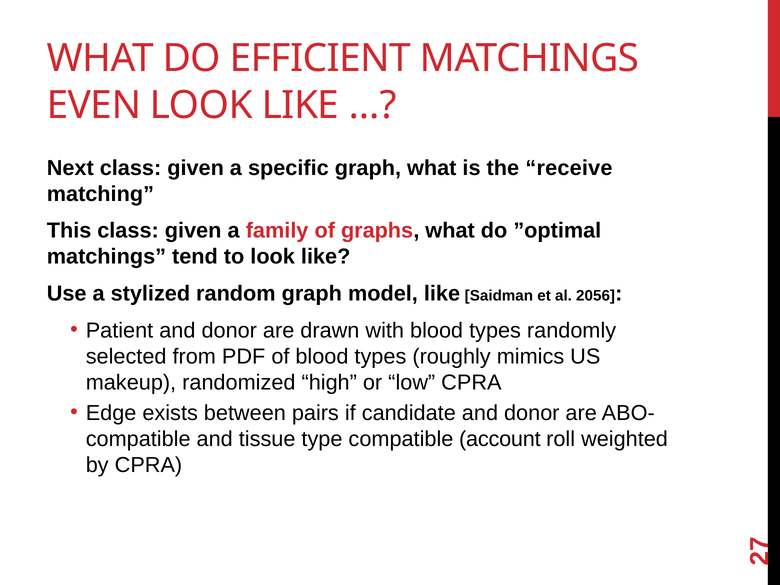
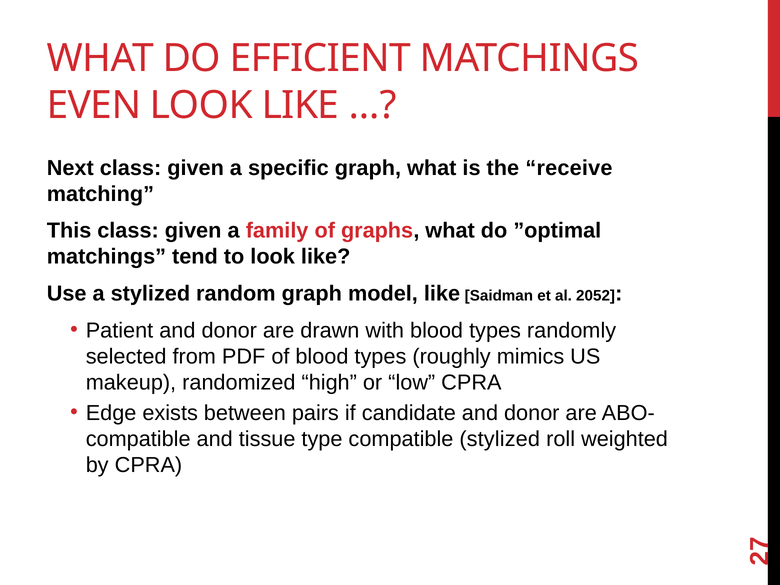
2056: 2056 -> 2052
compatible account: account -> stylized
